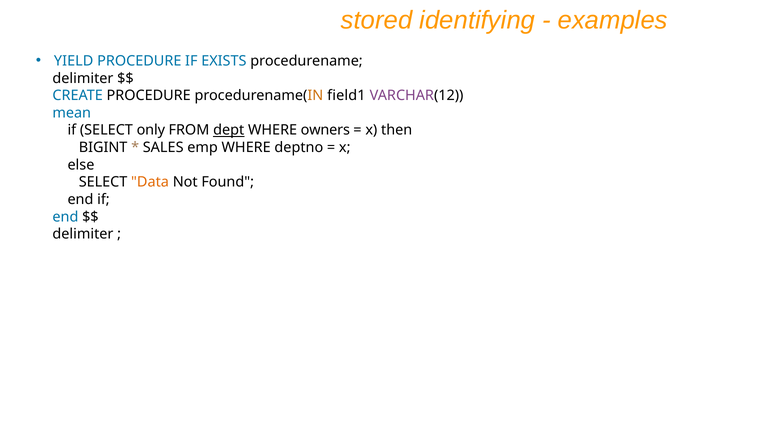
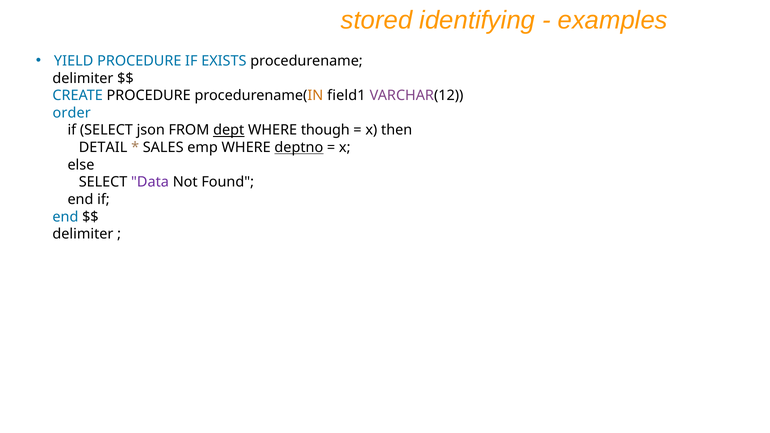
mean: mean -> order
only: only -> json
owners: owners -> though
BIGINT: BIGINT -> DETAIL
deptno underline: none -> present
Data colour: orange -> purple
